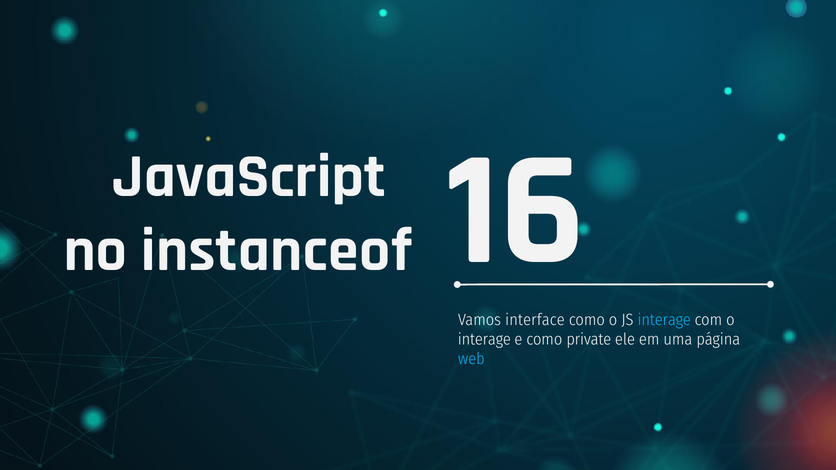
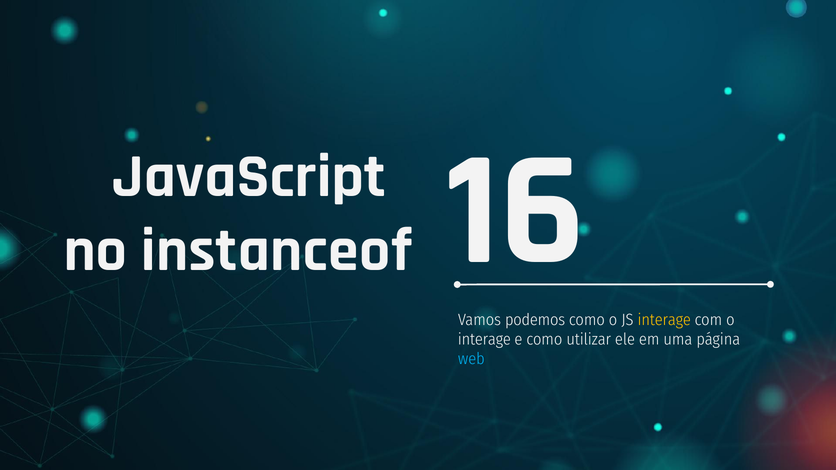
interface: interface -> podemos
interage at (664, 320) colour: light blue -> yellow
private: private -> utilizar
